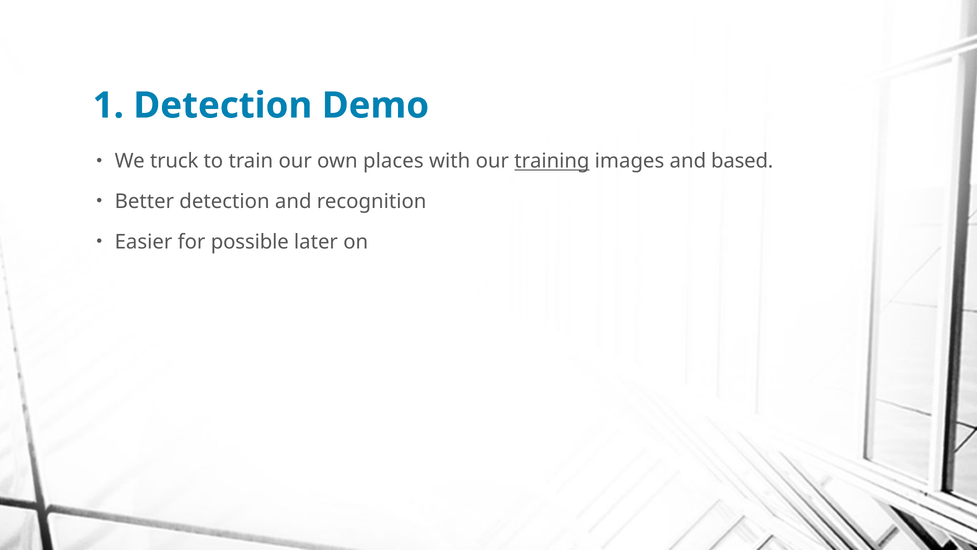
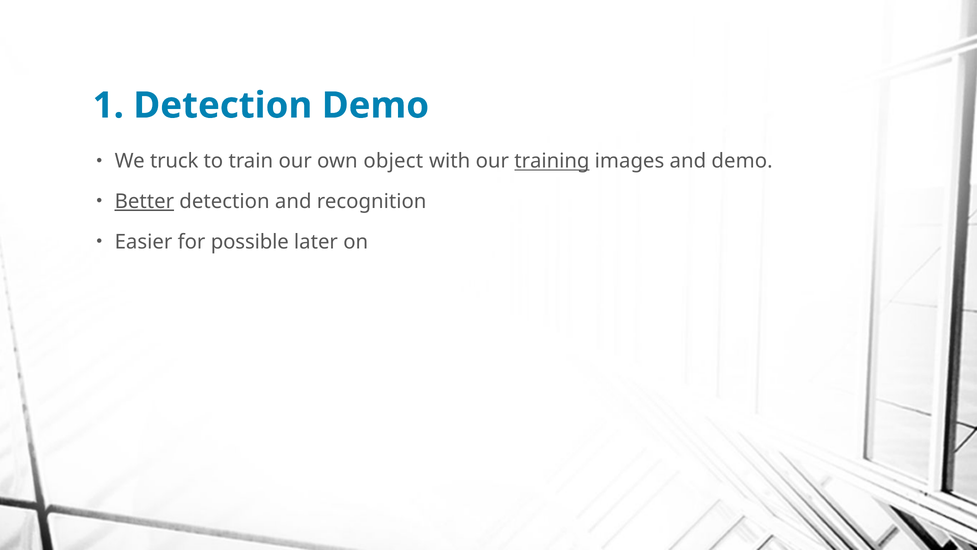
places: places -> object
and based: based -> demo
Better underline: none -> present
